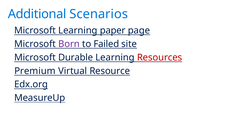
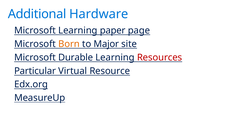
Scenarios: Scenarios -> Hardware
Born colour: purple -> orange
Failed: Failed -> Major
Premium: Premium -> Particular
